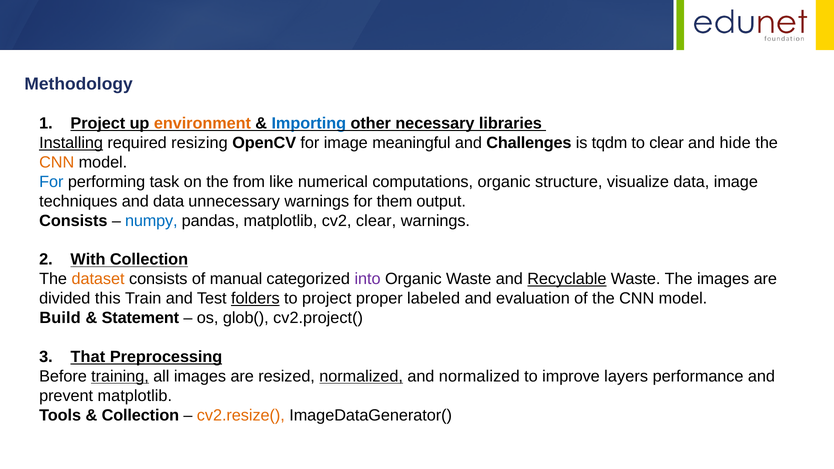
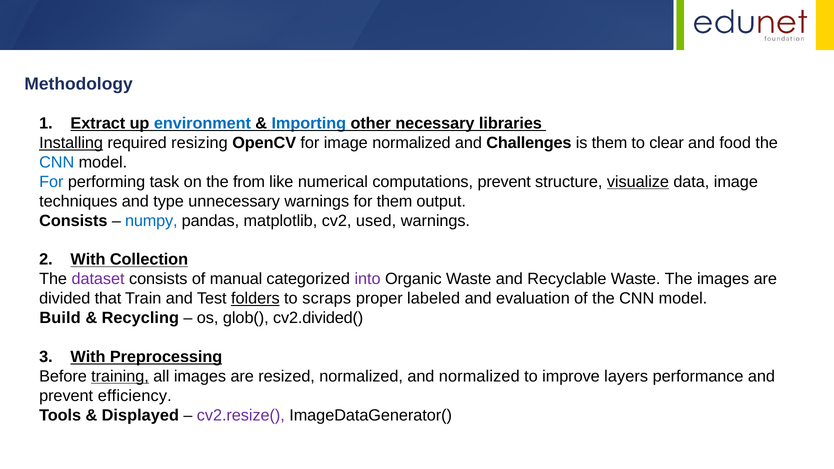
Project at (98, 123): Project -> Extract
environment colour: orange -> blue
image meaningful: meaningful -> normalized
is tqdm: tqdm -> them
hide: hide -> food
CNN at (57, 162) colour: orange -> blue
computations organic: organic -> prevent
visualize underline: none -> present
and data: data -> type
cv2 clear: clear -> used
dataset colour: orange -> purple
Recyclable underline: present -> none
this: this -> that
to project: project -> scraps
Statement: Statement -> Recycling
cv2.project(: cv2.project( -> cv2.divided(
That at (88, 357): That -> With
normalized at (361, 376) underline: present -> none
prevent matplotlib: matplotlib -> efficiency
Collection at (140, 415): Collection -> Displayed
cv2.resize( colour: orange -> purple
